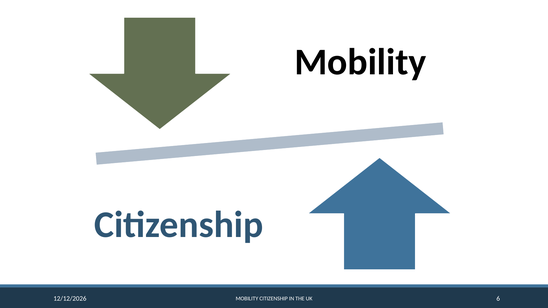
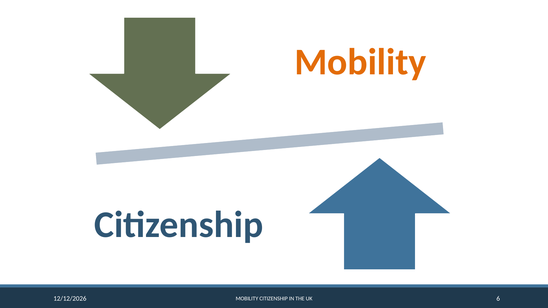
Mobility at (360, 62) colour: black -> orange
